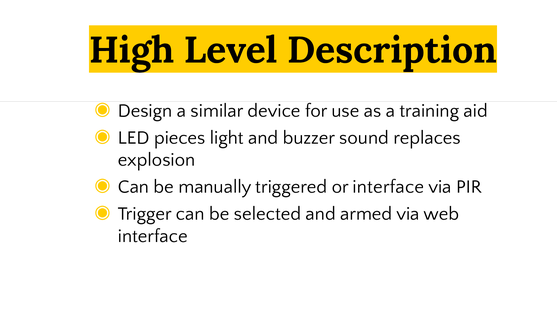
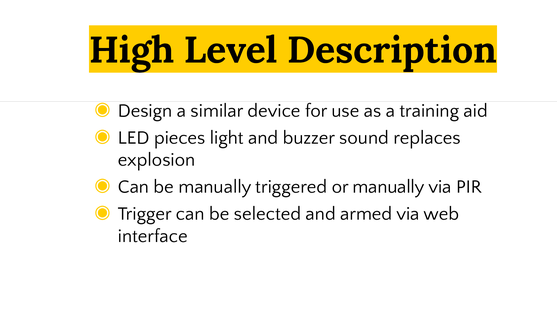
or interface: interface -> manually
